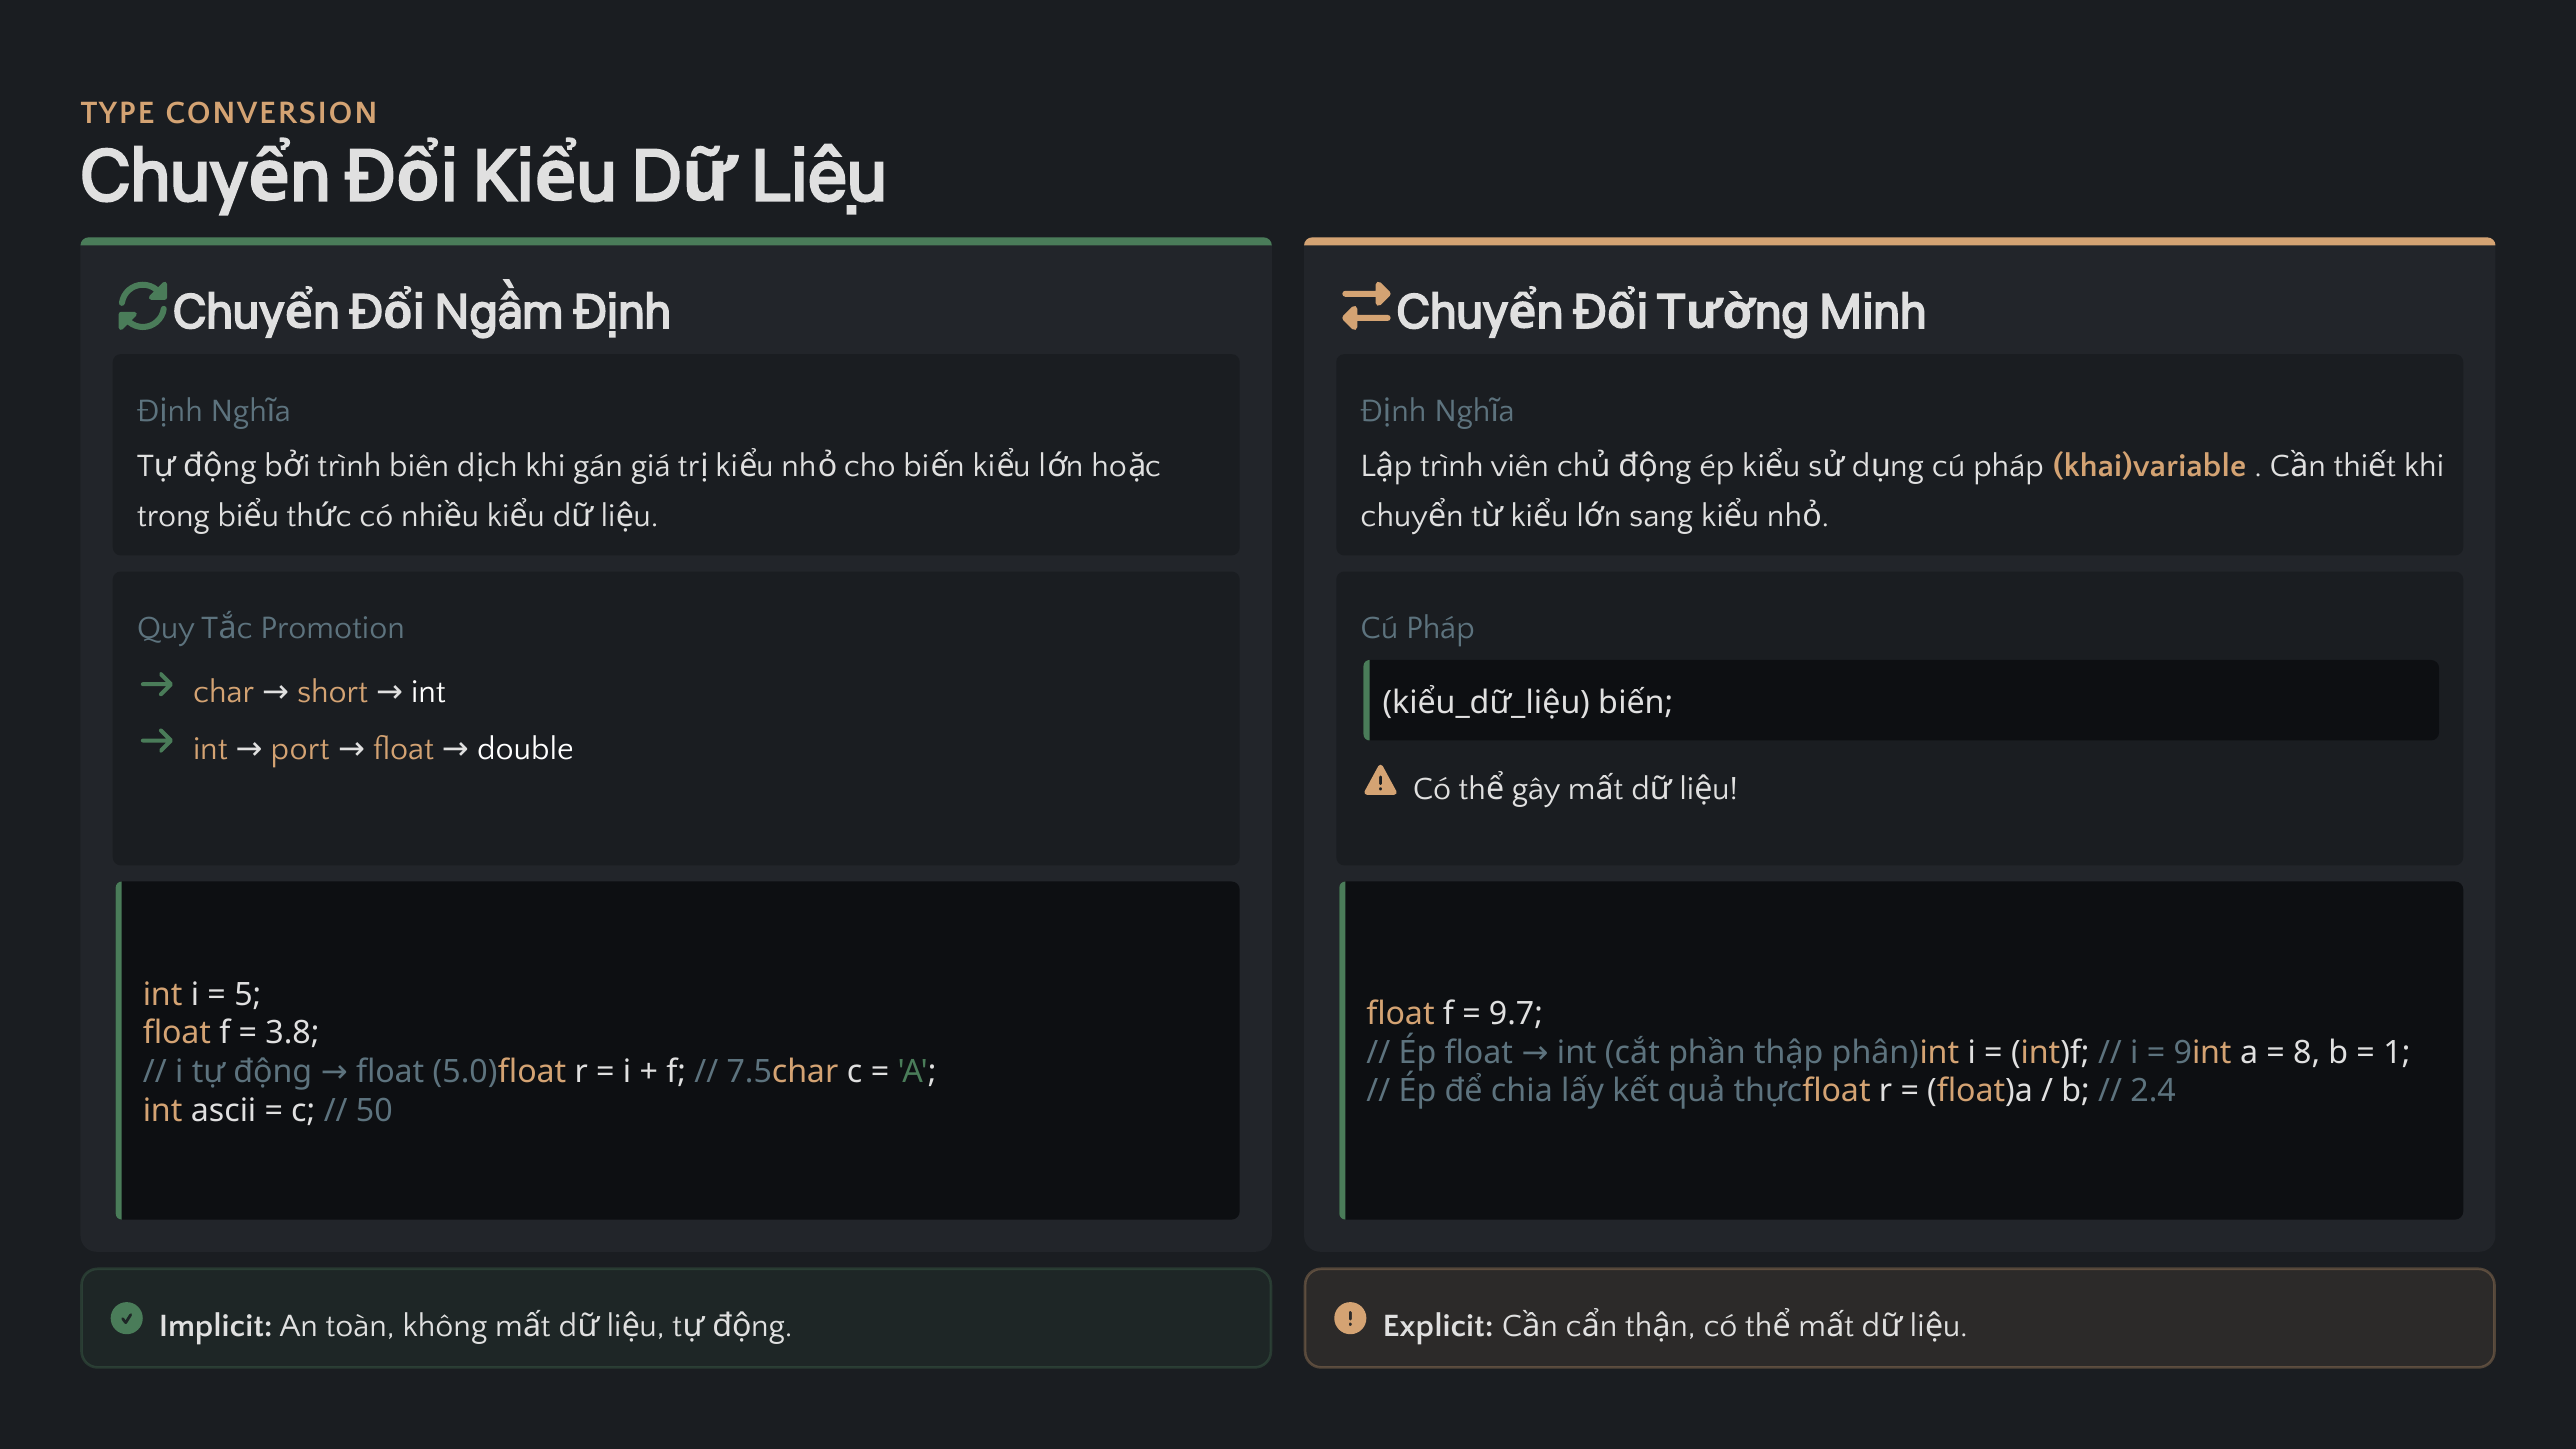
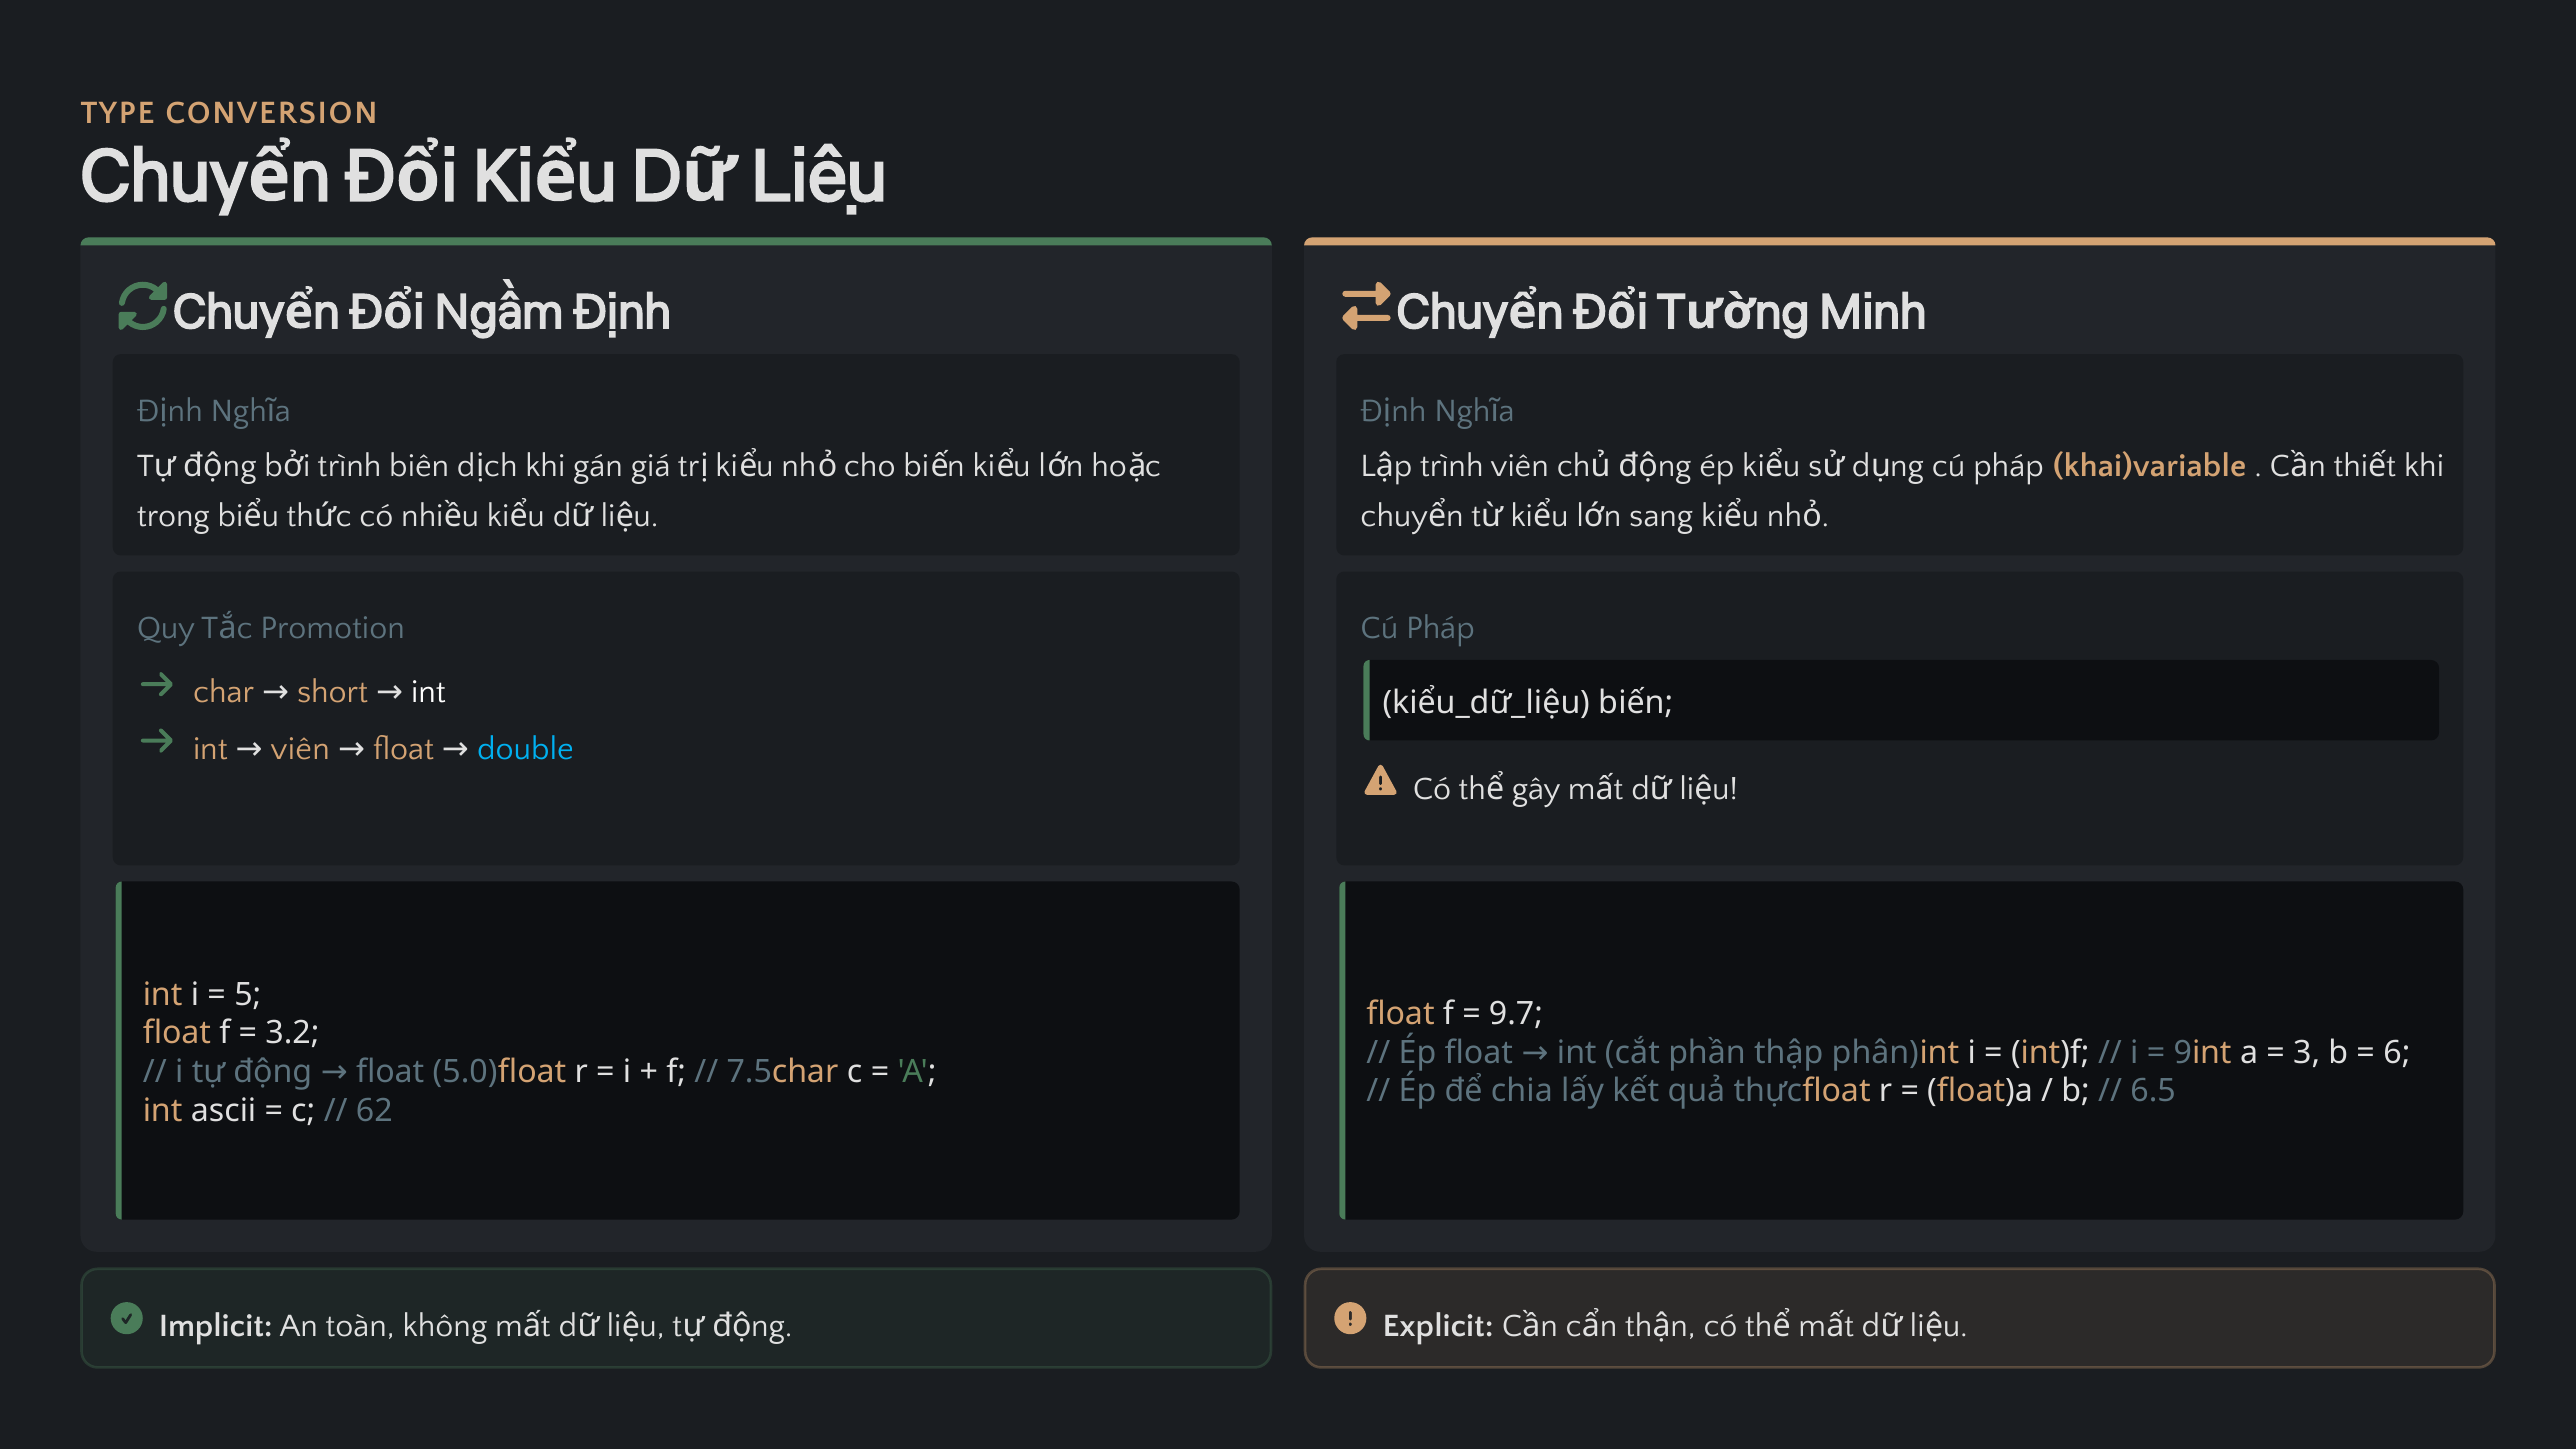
port at (300, 749): port -> viên
double colour: white -> light blue
3.8: 3.8 -> 3.2
8: 8 -> 3
1: 1 -> 6
2.4: 2.4 -> 6.5
50: 50 -> 62
